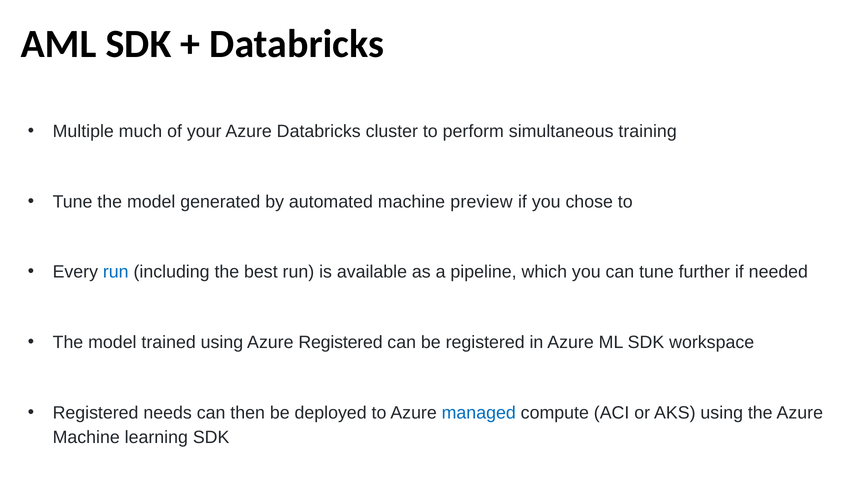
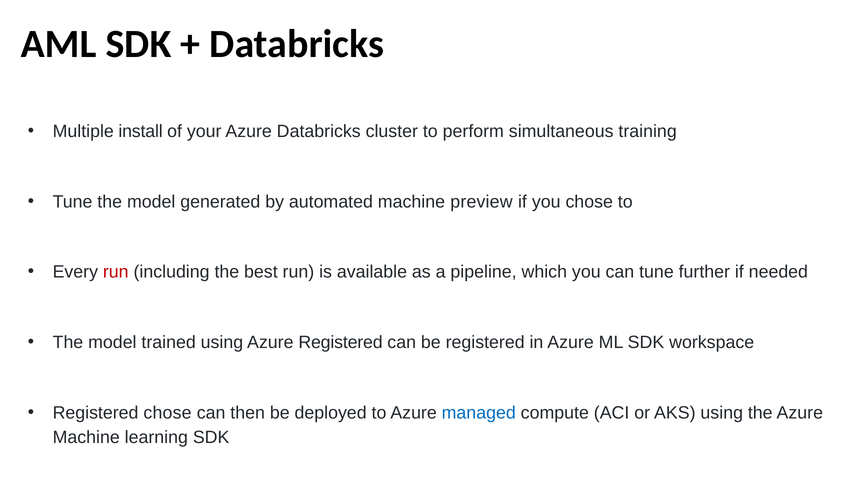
much: much -> install
run at (116, 272) colour: blue -> red
Registered needs: needs -> chose
